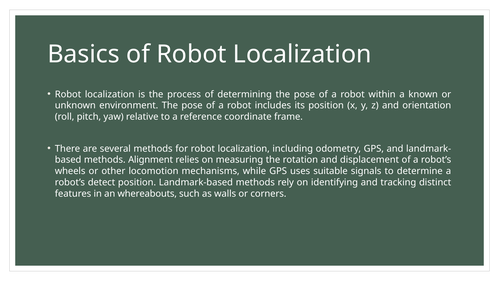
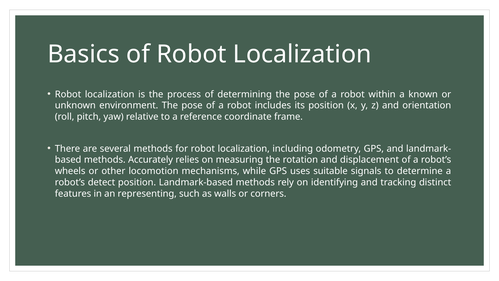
Alignment: Alignment -> Accurately
whereabouts: whereabouts -> representing
